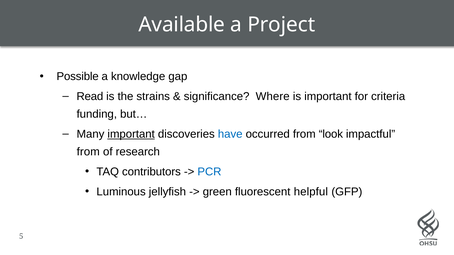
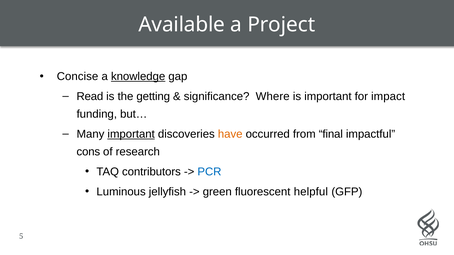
Possible: Possible -> Concise
knowledge underline: none -> present
strains: strains -> getting
criteria: criteria -> impact
have colour: blue -> orange
look: look -> final
from at (88, 152): from -> cons
